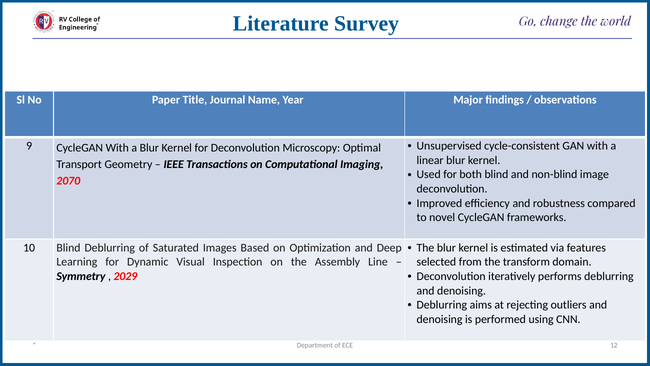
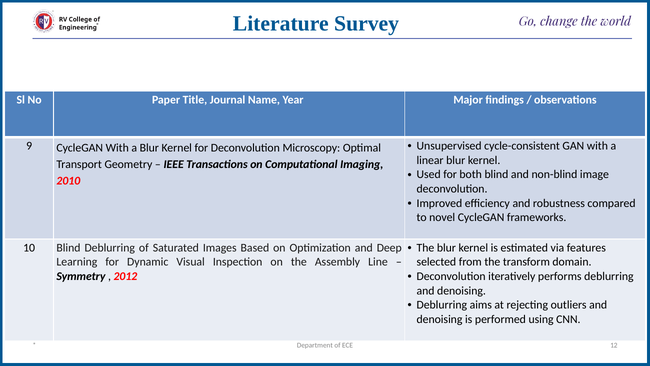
2070: 2070 -> 2010
2029: 2029 -> 2012
